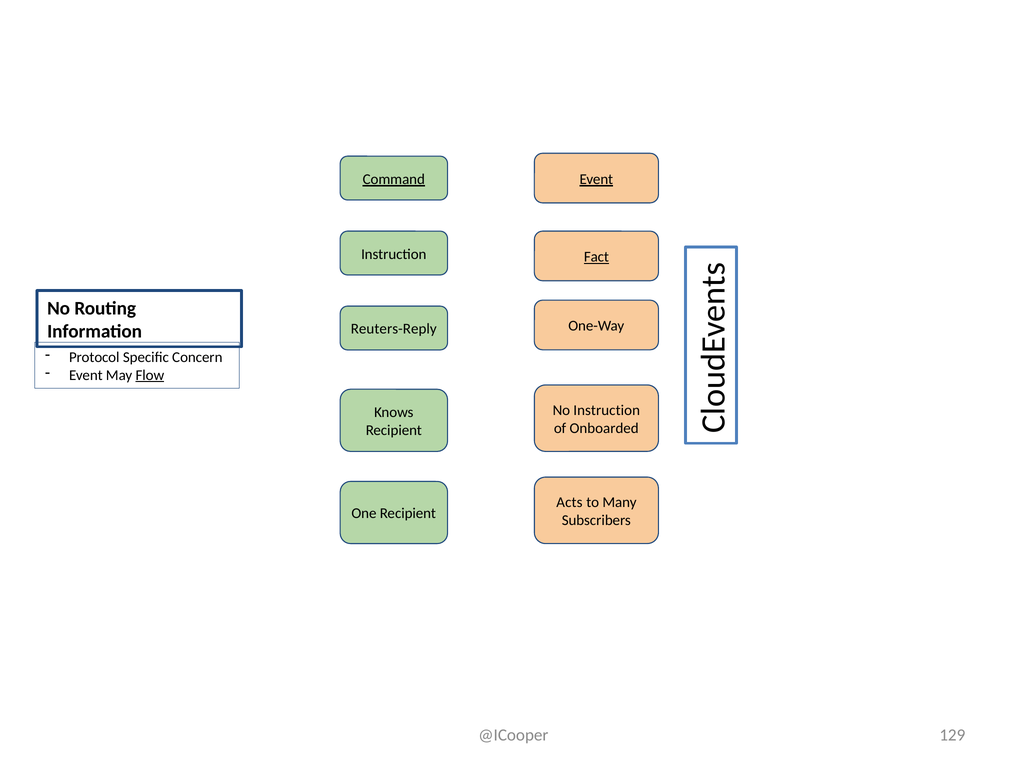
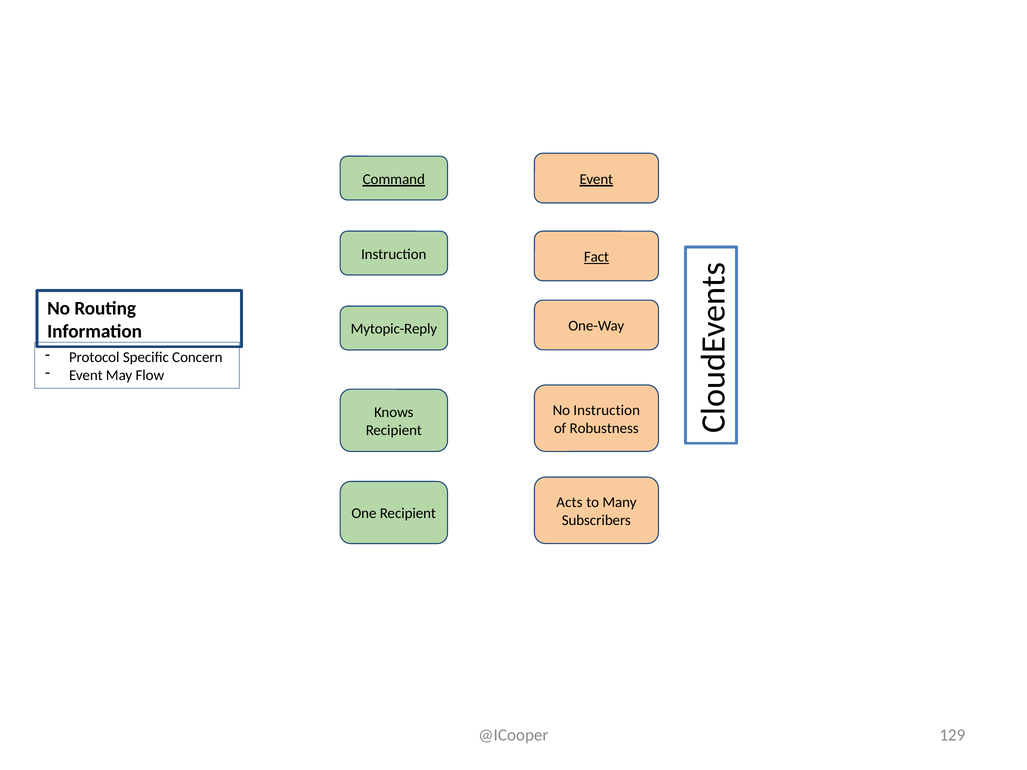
Reuters-Reply: Reuters-Reply -> Mytopic-Reply
Flow underline: present -> none
Onboarded: Onboarded -> Robustness
